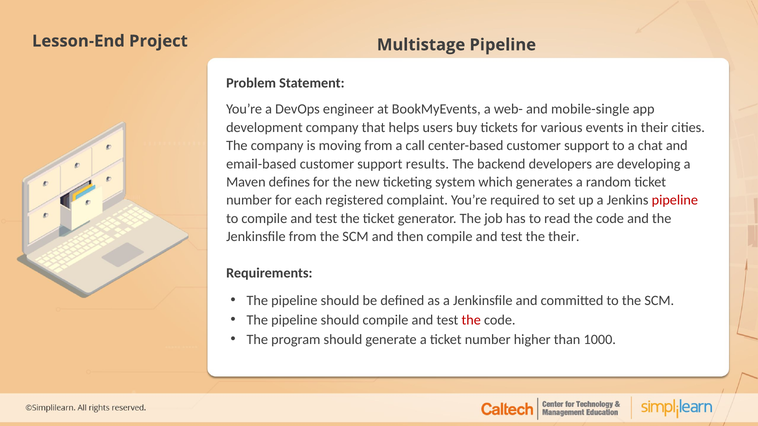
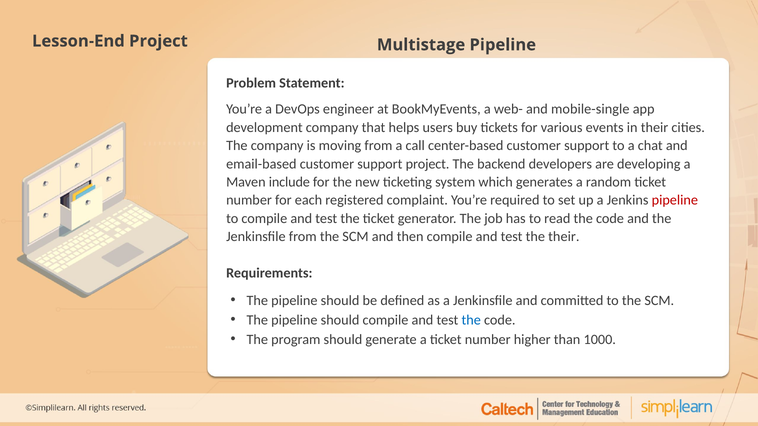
support results: results -> project
defines: defines -> include
the at (471, 320) colour: red -> blue
